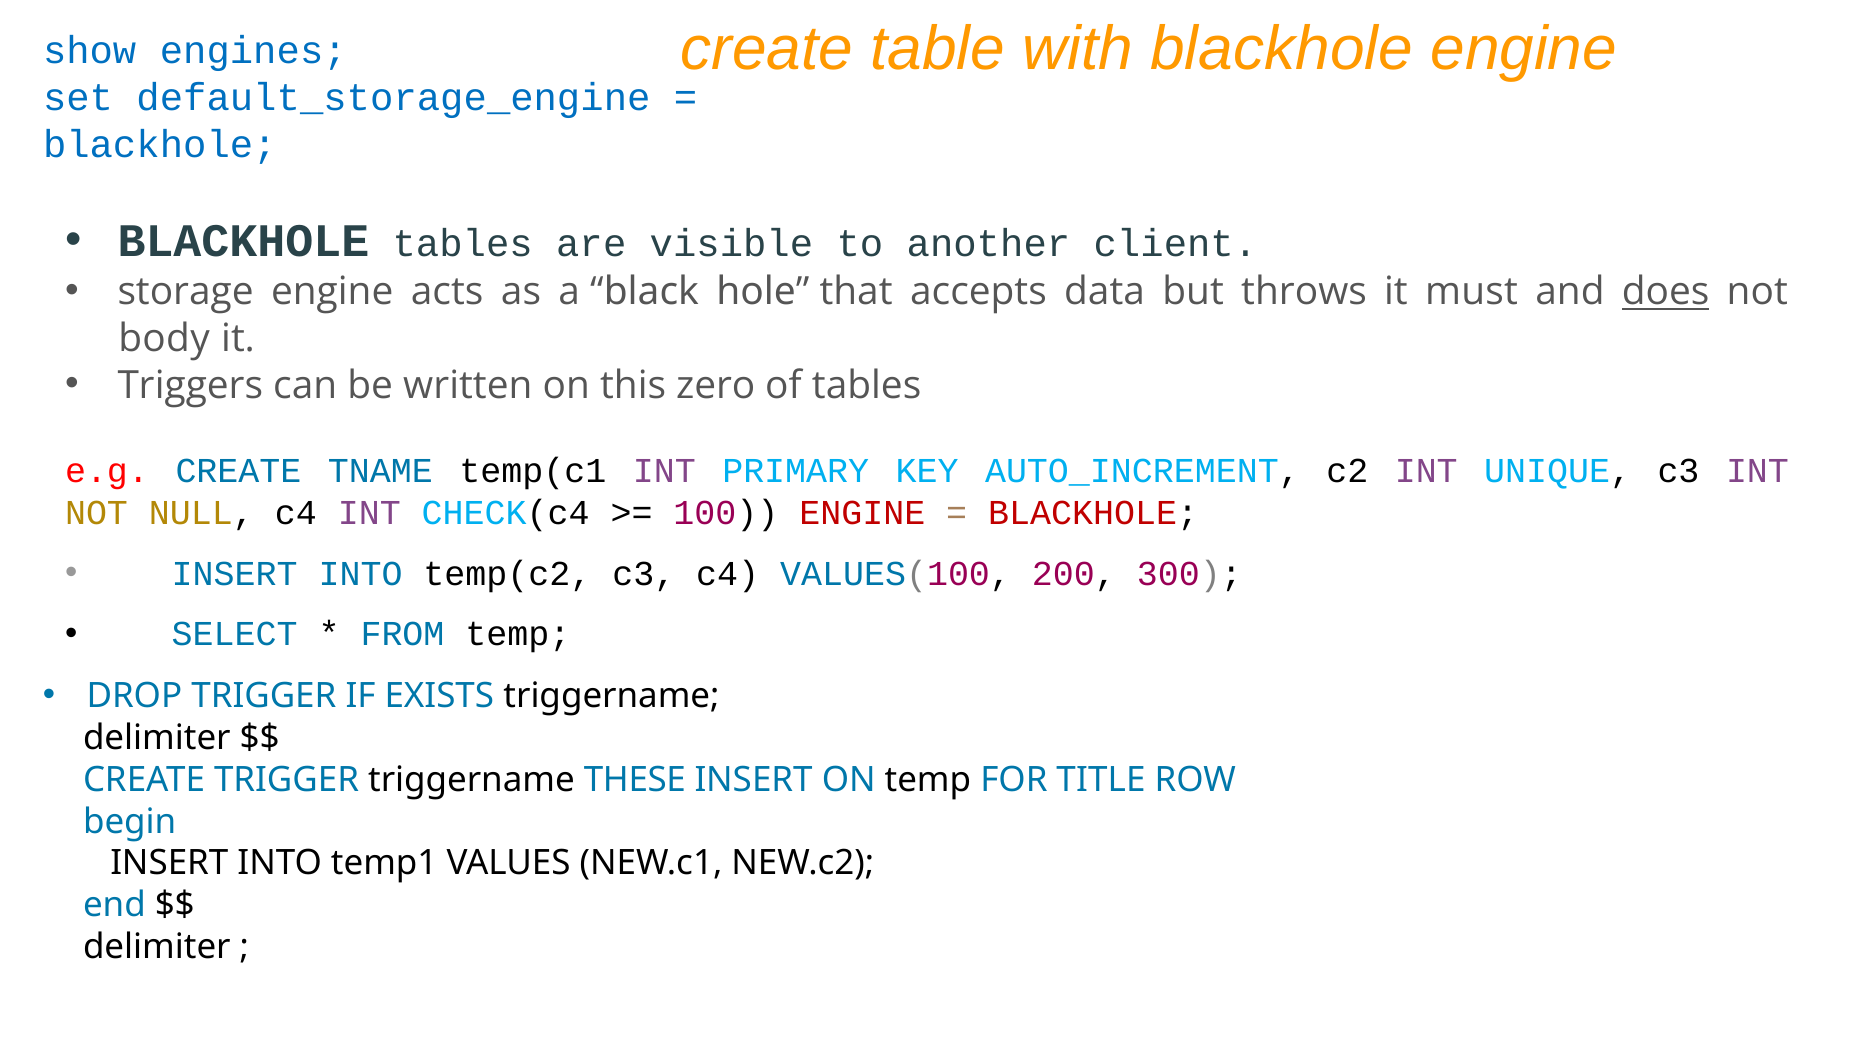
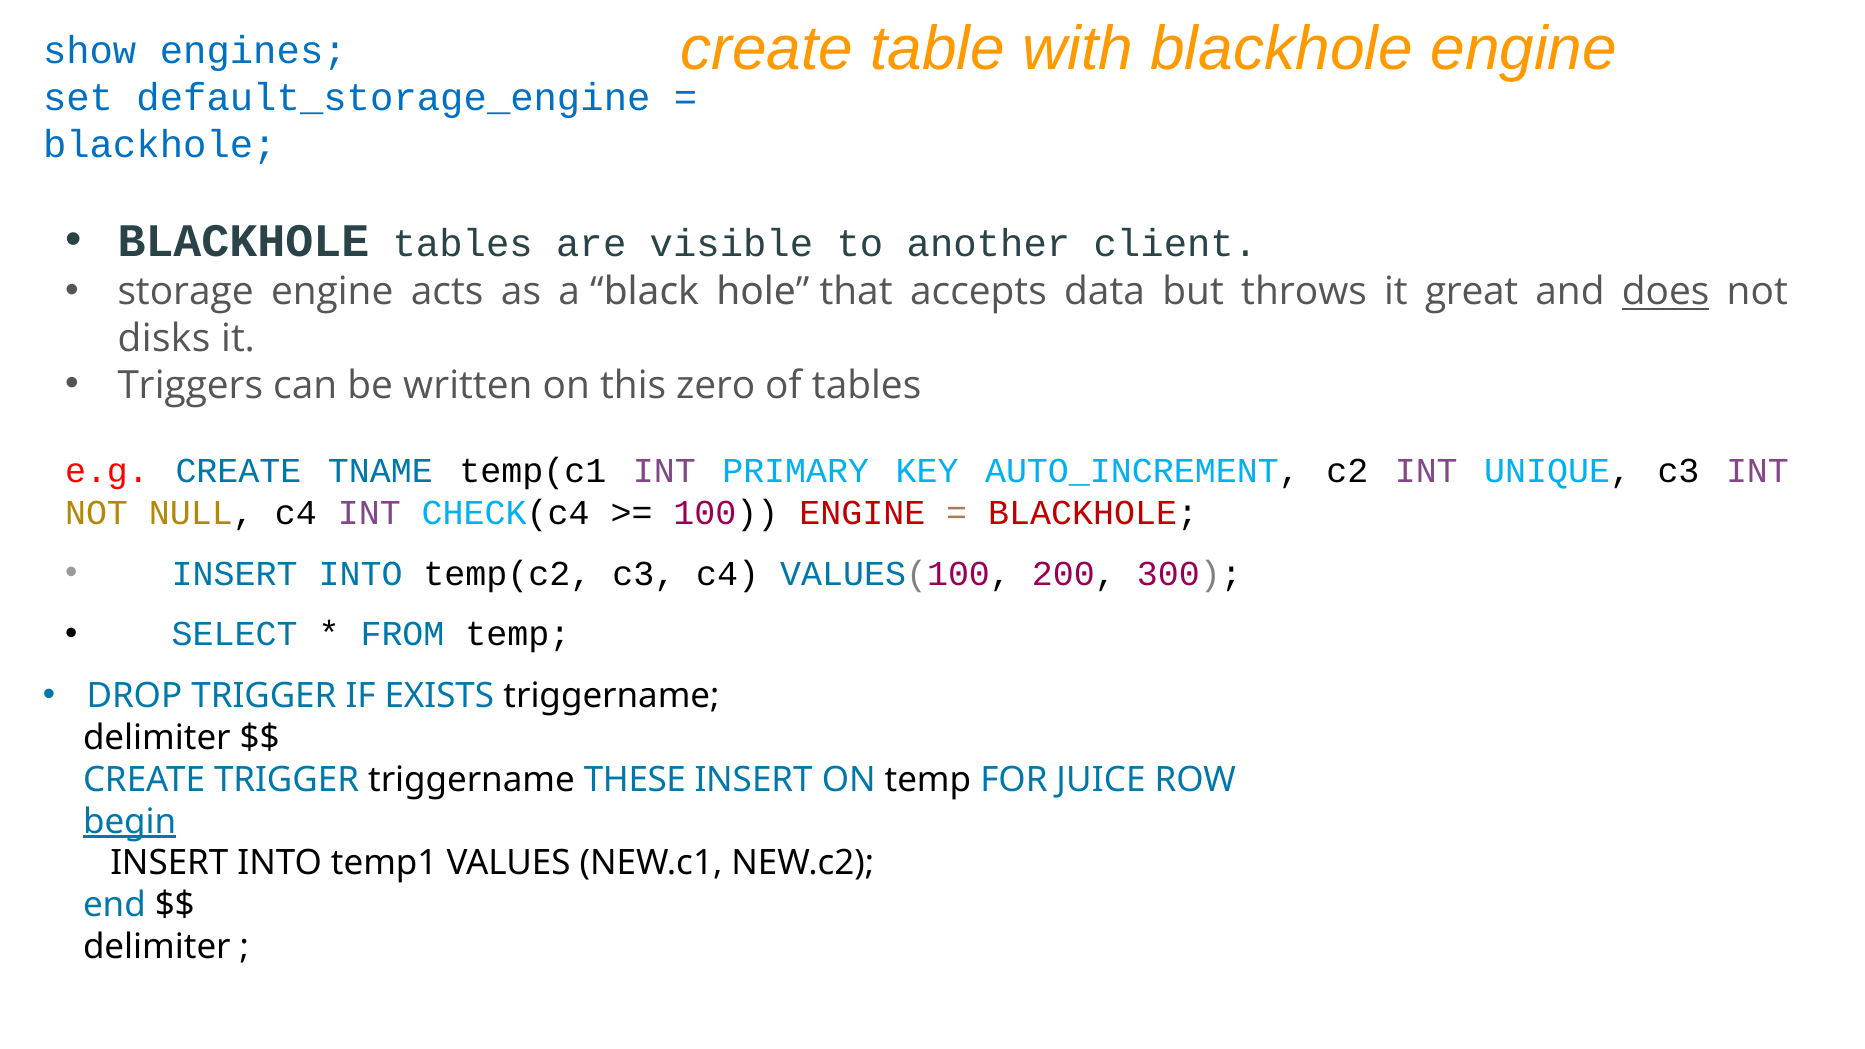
must: must -> great
body: body -> disks
TITLE: TITLE -> JUICE
begin underline: none -> present
